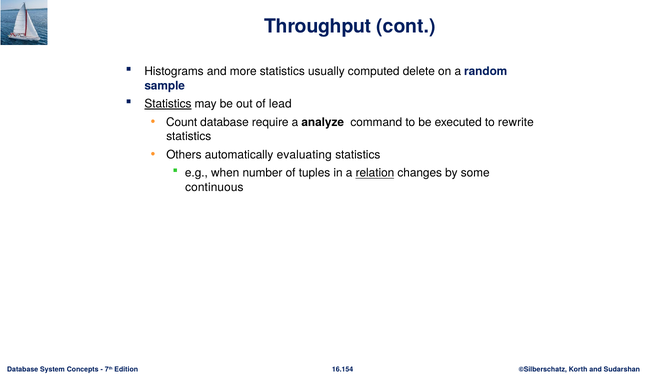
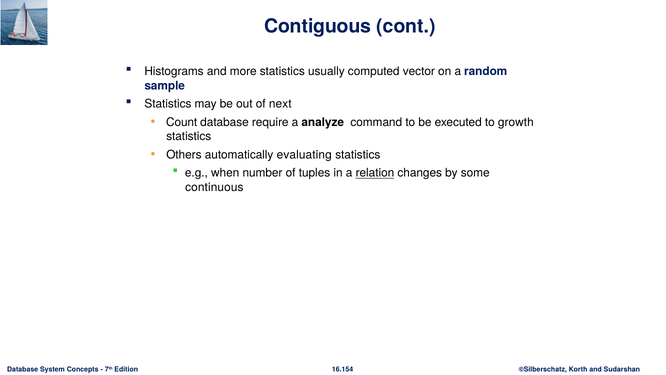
Throughput: Throughput -> Contiguous
delete: delete -> vector
Statistics at (168, 104) underline: present -> none
lead: lead -> next
rewrite: rewrite -> growth
